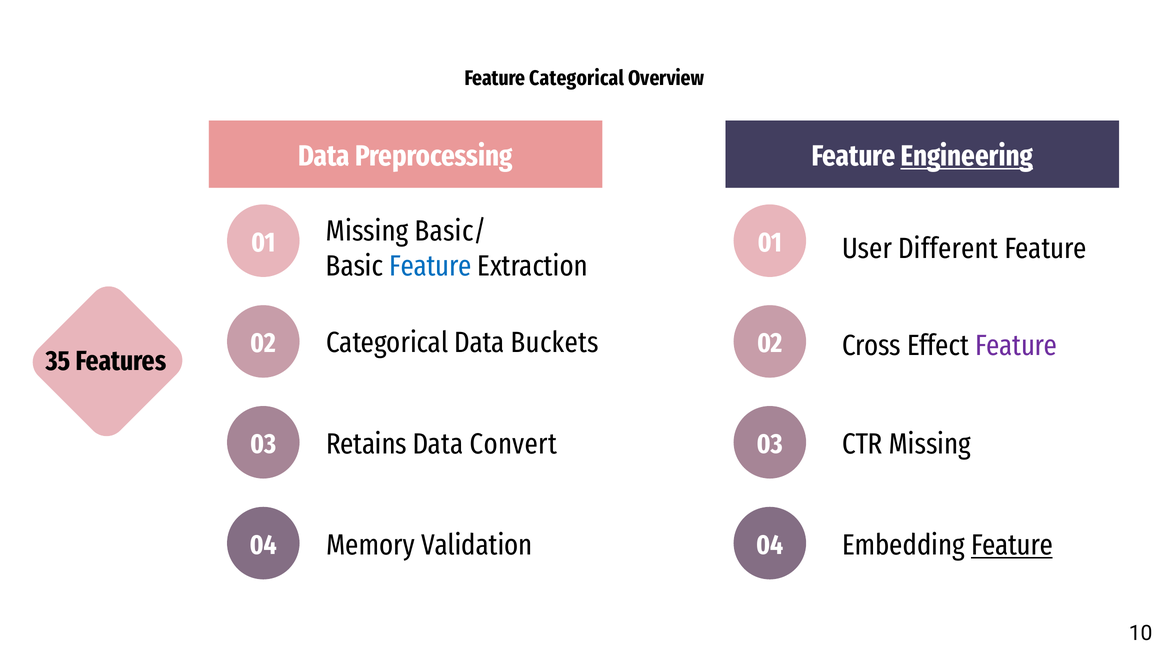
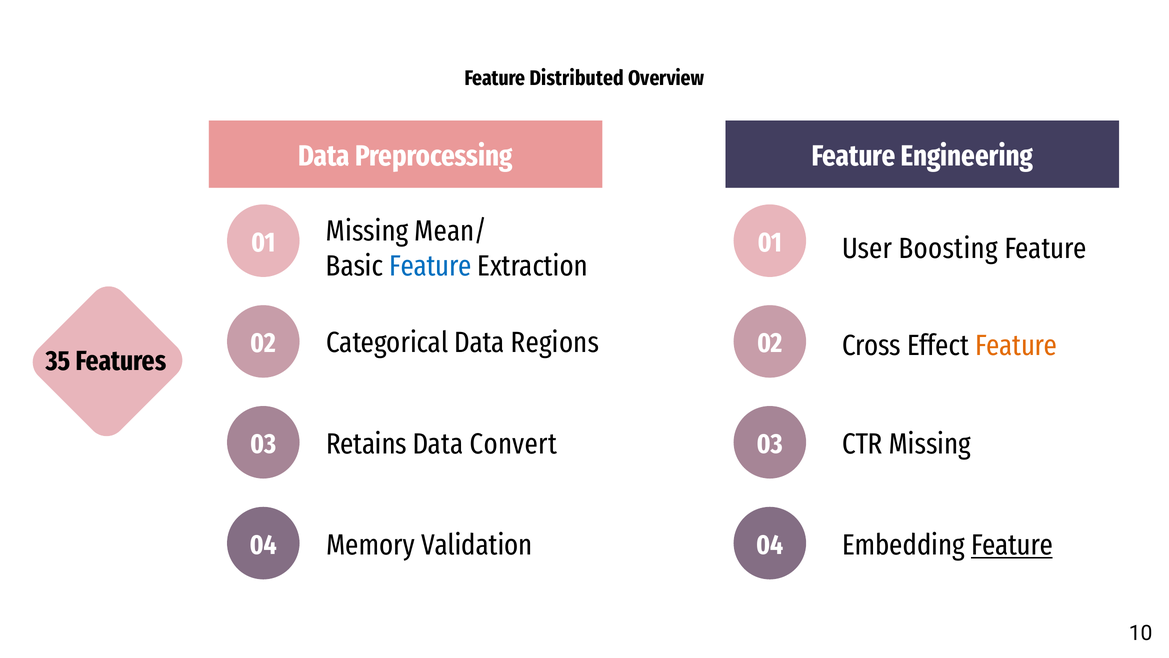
Feature Categorical: Categorical -> Distributed
Engineering underline: present -> none
Basic/: Basic/ -> Mean/
Different: Different -> Boosting
Buckets: Buckets -> Regions
Feature at (1016, 345) colour: purple -> orange
